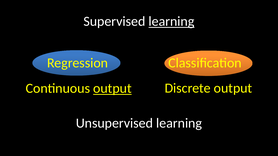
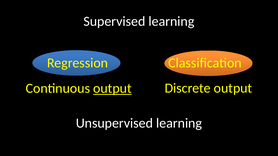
learning at (171, 21) underline: present -> none
